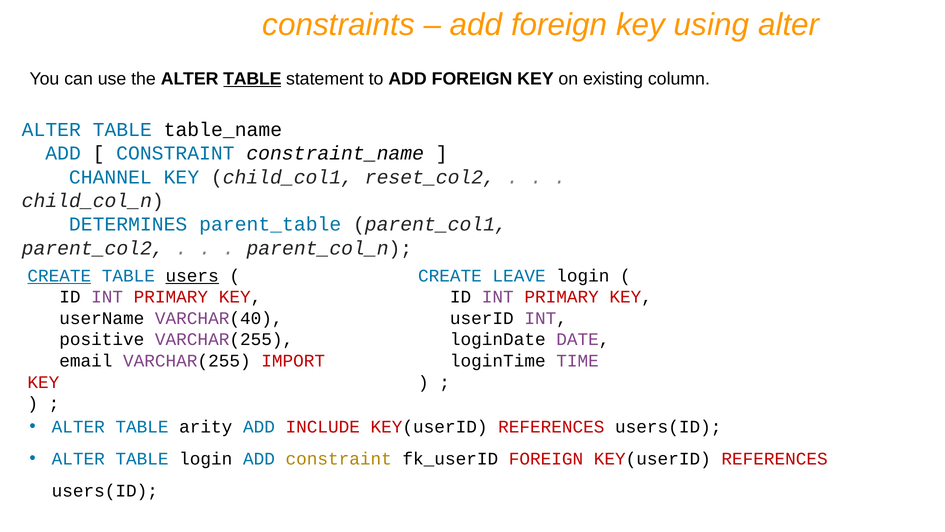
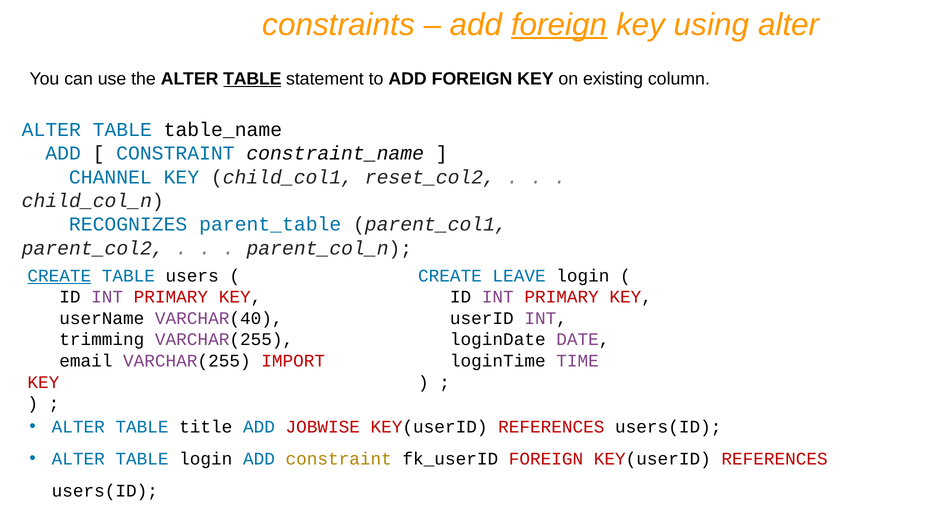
foreign at (559, 25) underline: none -> present
DETERMINES: DETERMINES -> RECOGNIZES
users underline: present -> none
positive: positive -> trimming
arity: arity -> title
INCLUDE: INCLUDE -> JOBWISE
